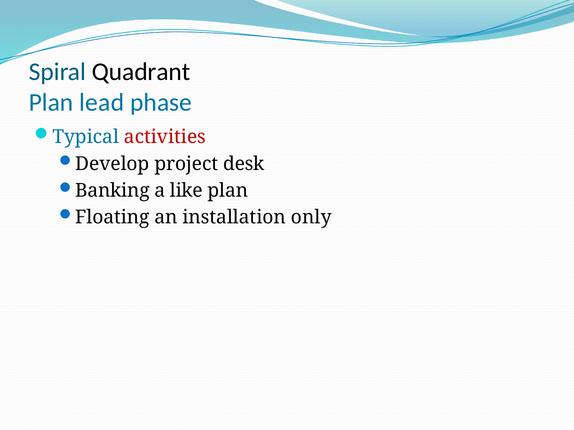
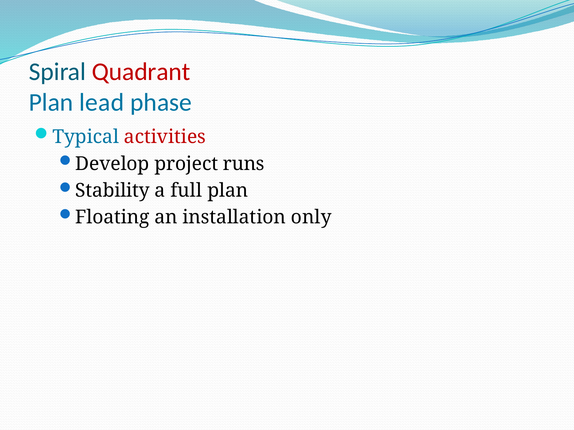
Quadrant colour: black -> red
desk: desk -> runs
Banking: Banking -> Stability
like: like -> full
